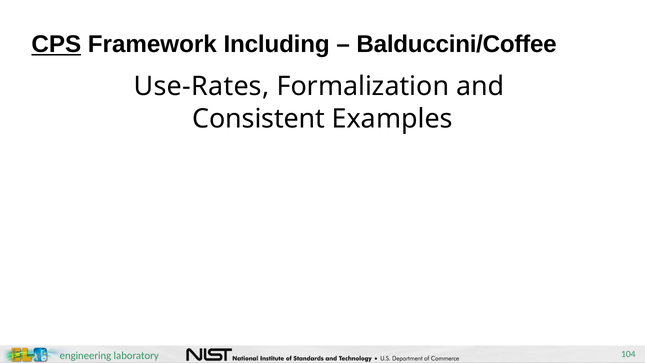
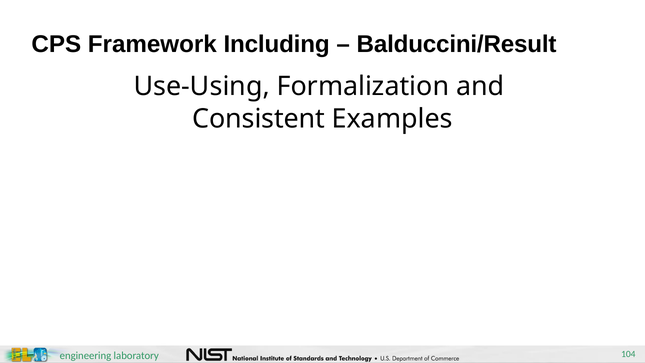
CPS underline: present -> none
Balduccini/Coffee: Balduccini/Coffee -> Balduccini/Result
Use-Rates: Use-Rates -> Use-Using
